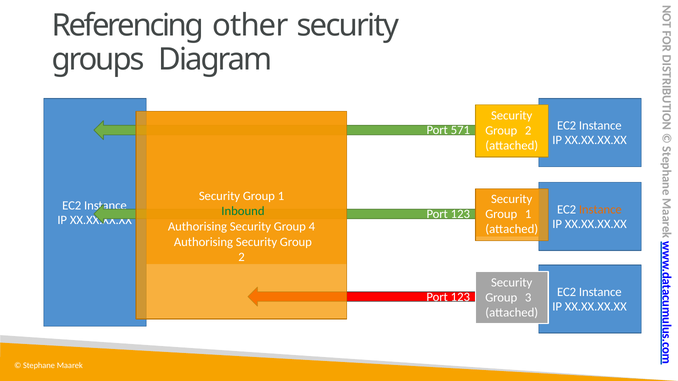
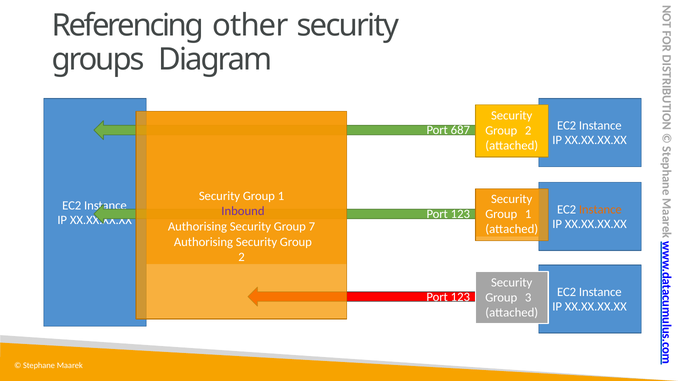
571: 571 -> 687
Inbound colour: green -> purple
4: 4 -> 7
